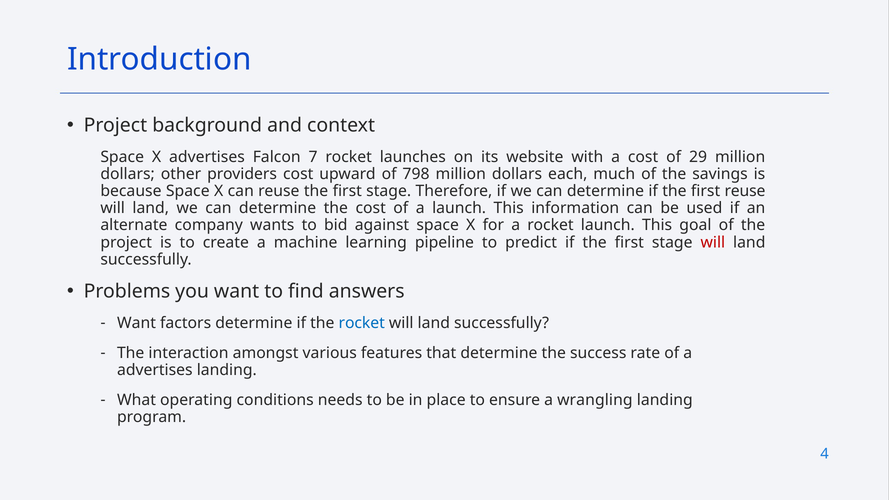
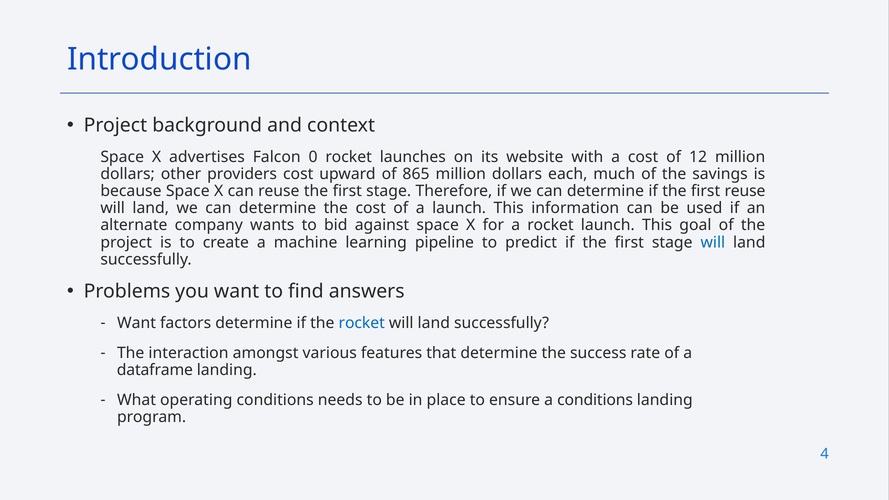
7: 7 -> 0
29: 29 -> 12
798: 798 -> 865
will at (713, 242) colour: red -> blue
advertises at (155, 370): advertises -> dataframe
a wrangling: wrangling -> conditions
